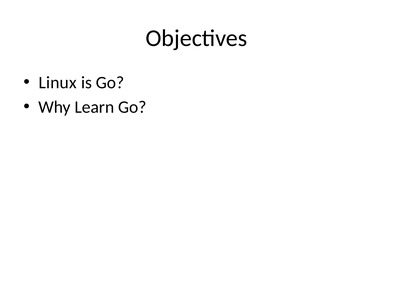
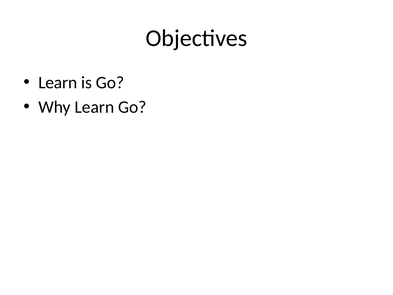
Linux at (58, 82): Linux -> Learn
